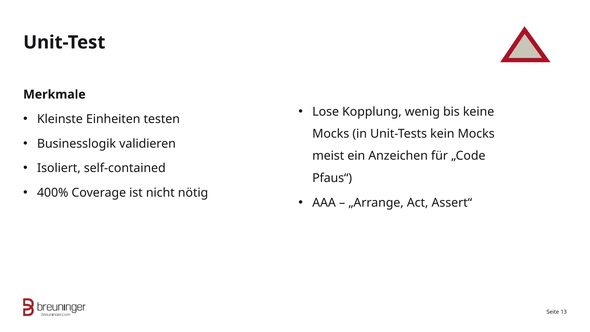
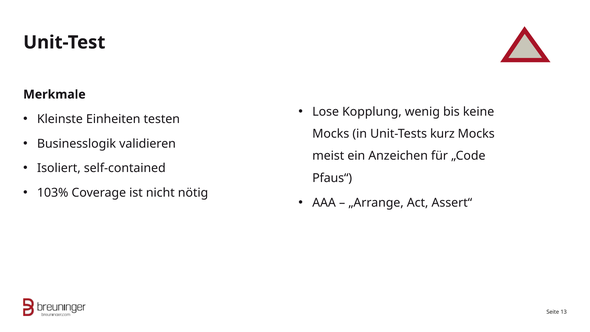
kein: kein -> kurz
400%: 400% -> 103%
